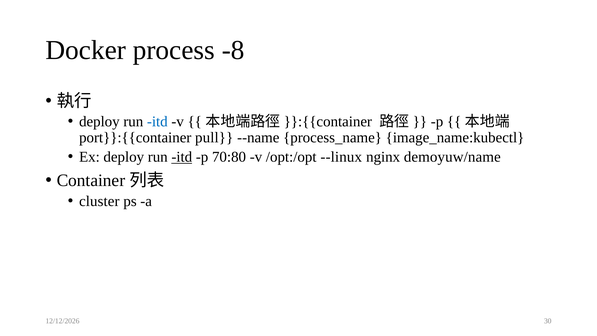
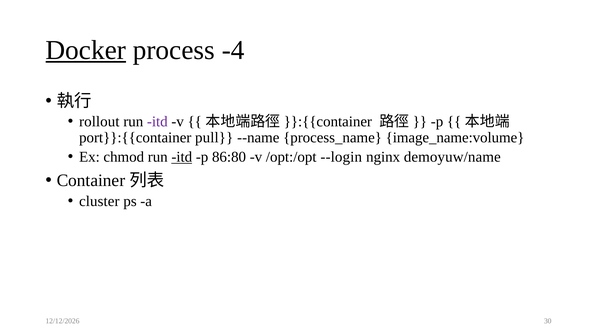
Docker underline: none -> present
-8: -8 -> -4
deploy at (99, 121): deploy -> rollout
itd at (157, 121) colour: blue -> purple
image_name:kubectl: image_name:kubectl -> image_name:volume
Ex deploy: deploy -> chmod
70:80: 70:80 -> 86:80
--linux: --linux -> --login
